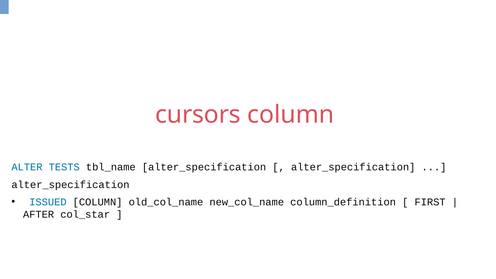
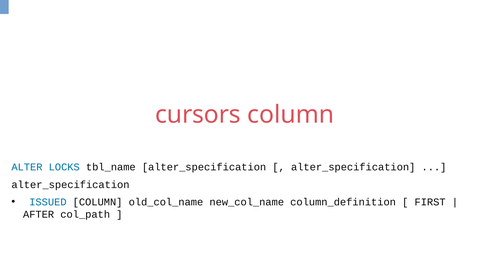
TESTS: TESTS -> LOCKS
col_star: col_star -> col_path
